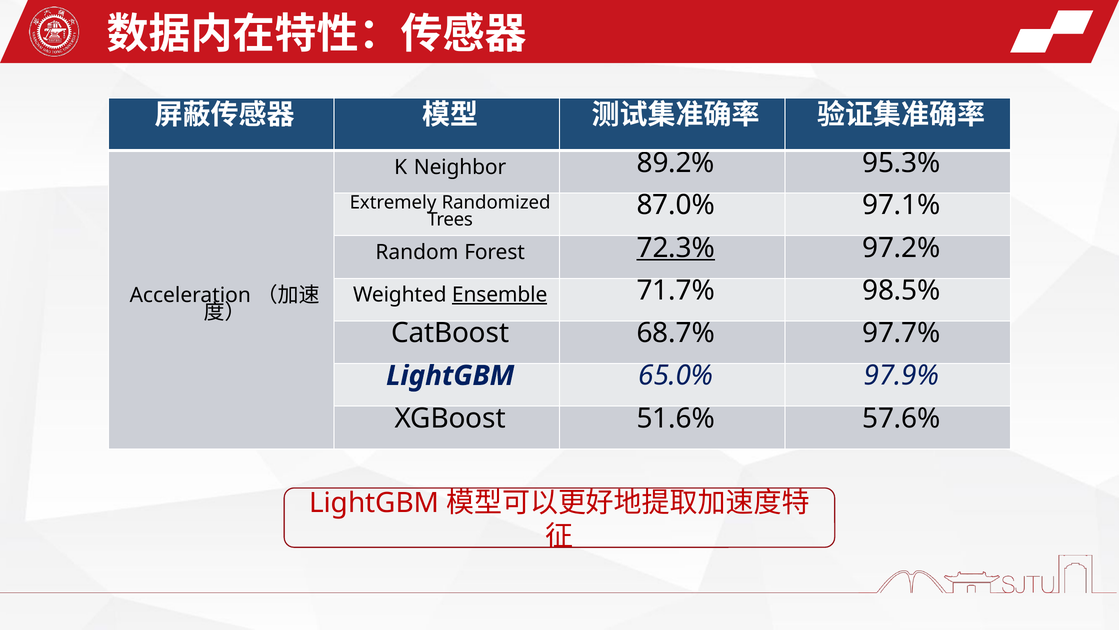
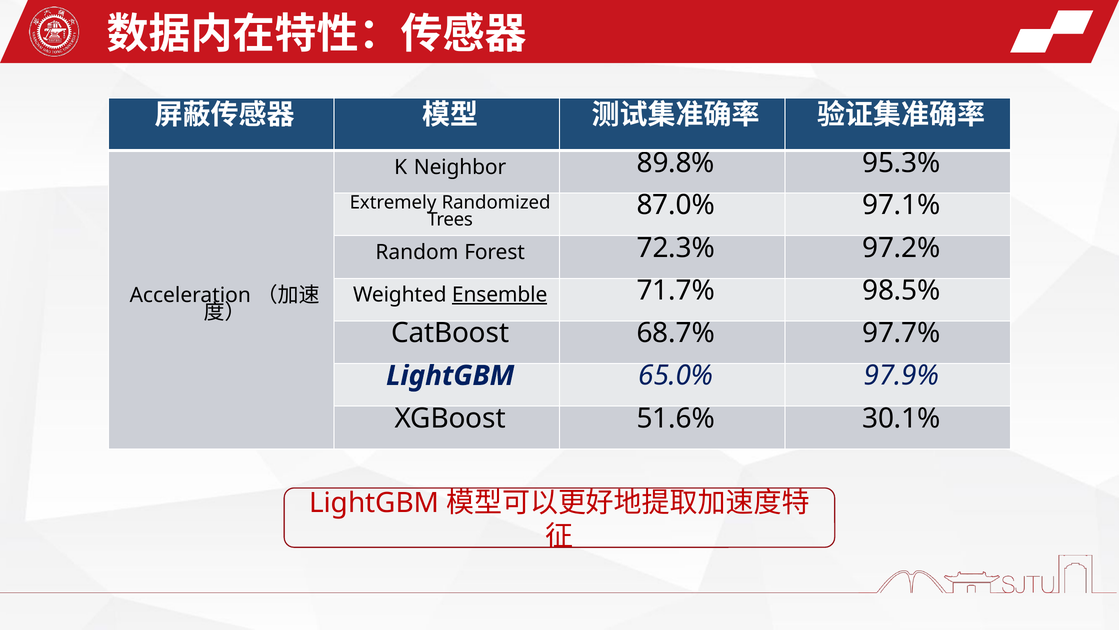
89.2%: 89.2% -> 89.8%
72.3% underline: present -> none
57.6%: 57.6% -> 30.1%
